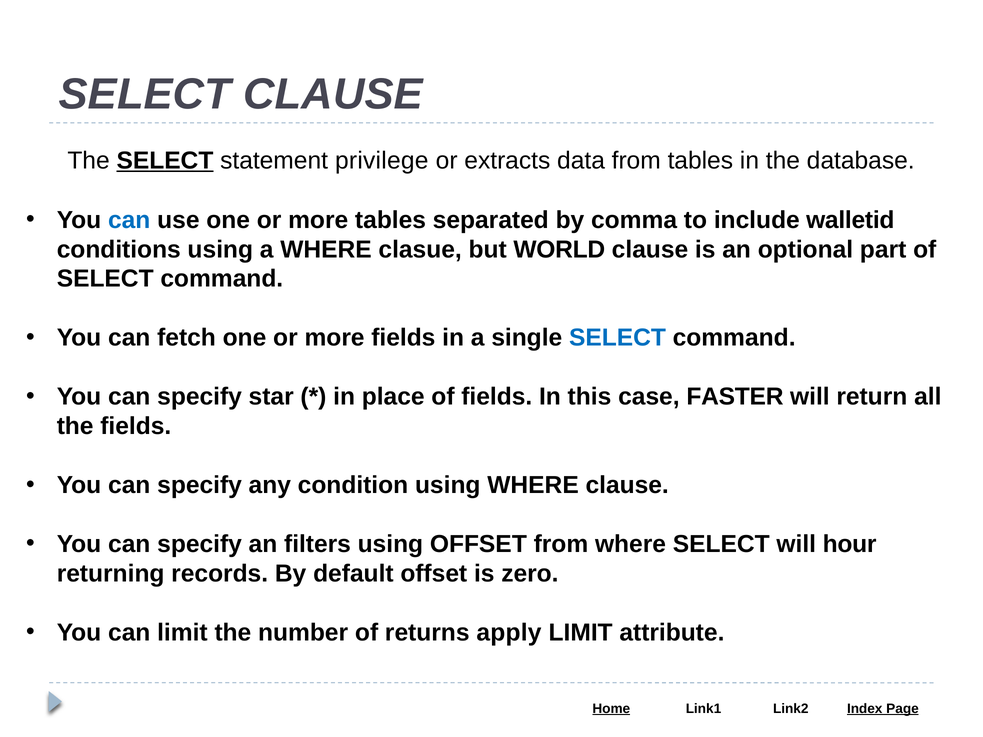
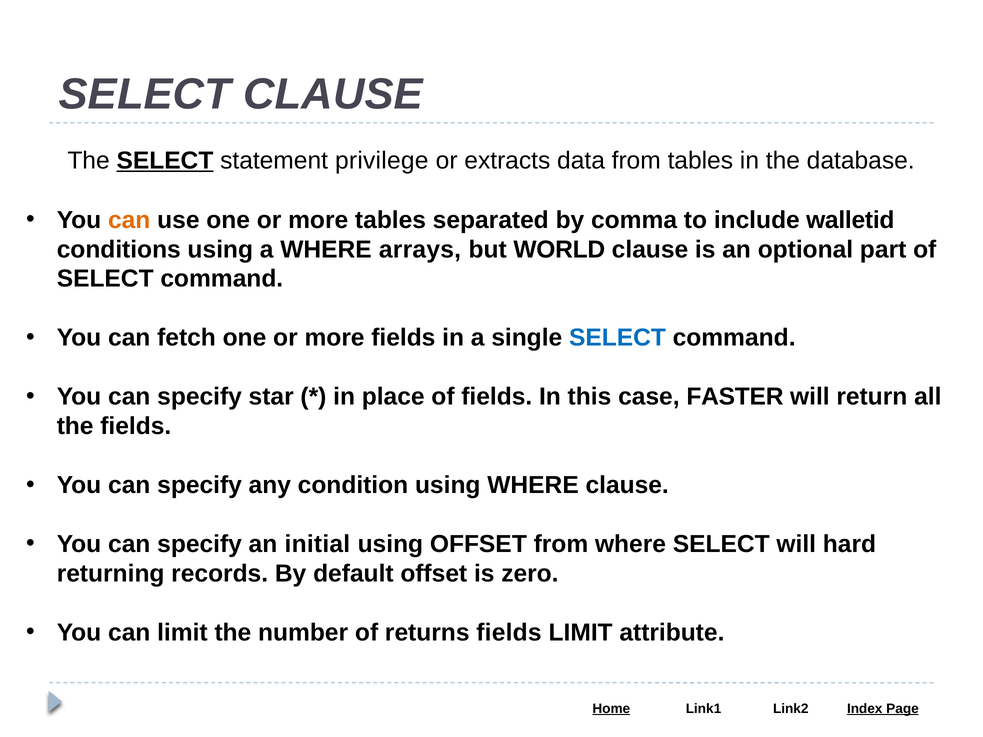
can at (129, 220) colour: blue -> orange
clasue: clasue -> arrays
filters: filters -> initial
hour: hour -> hard
returns apply: apply -> fields
